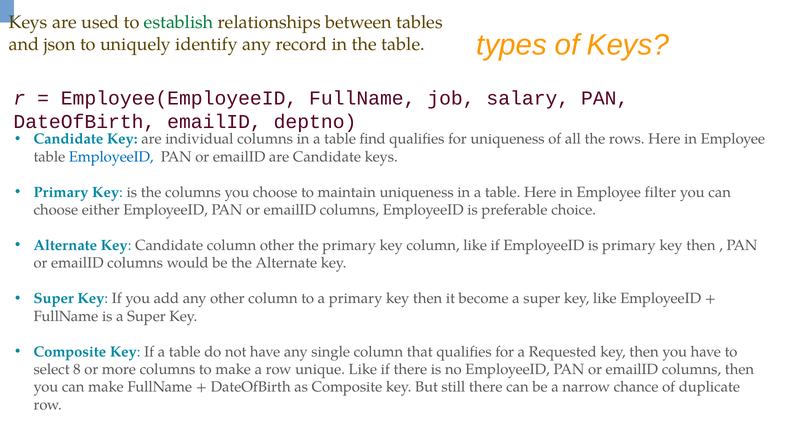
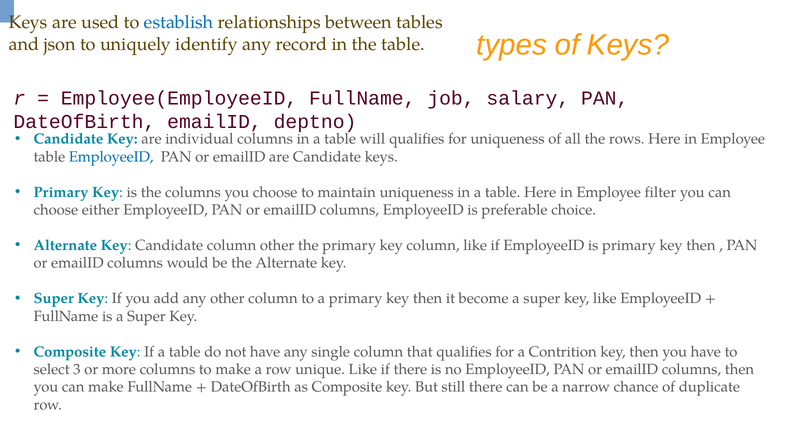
establish colour: green -> blue
find: find -> will
Requested: Requested -> Contrition
8: 8 -> 3
